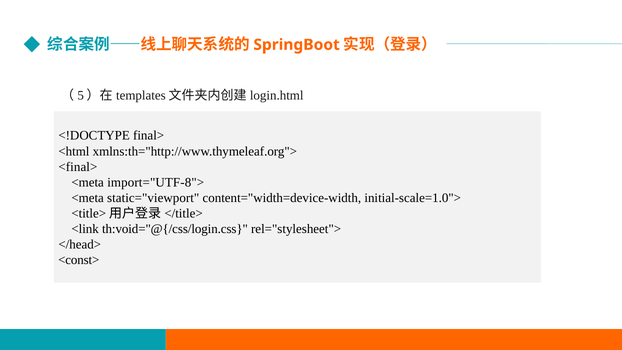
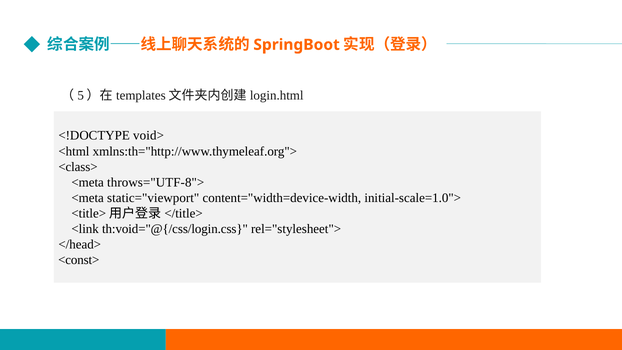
final>: final> -> void>
<final>: <final> -> <class>
import="UTF-8">: import="UTF-8"> -> throws="UTF-8">
